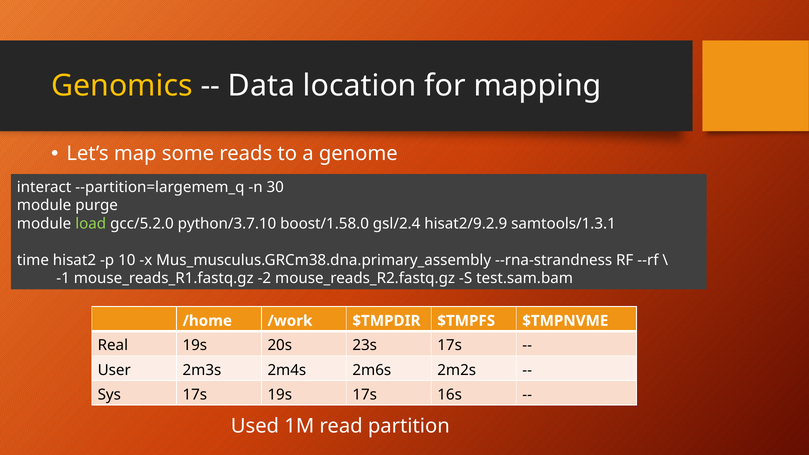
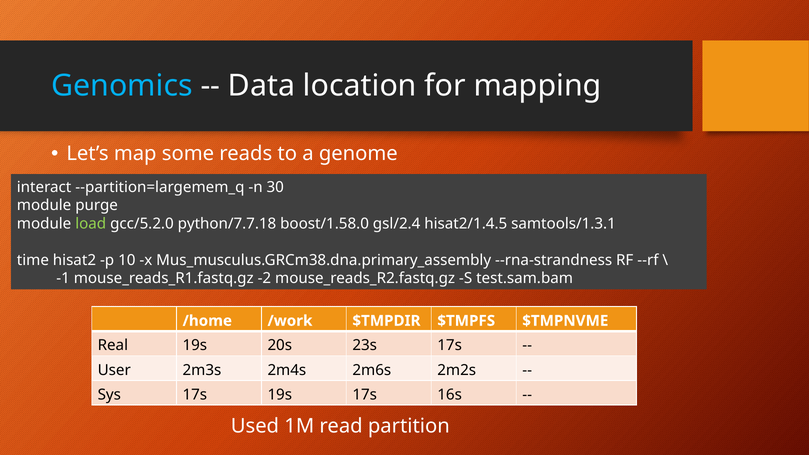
Genomics colour: yellow -> light blue
python/3.7.10: python/3.7.10 -> python/7.7.18
hisat2/9.2.9: hisat2/9.2.9 -> hisat2/1.4.5
